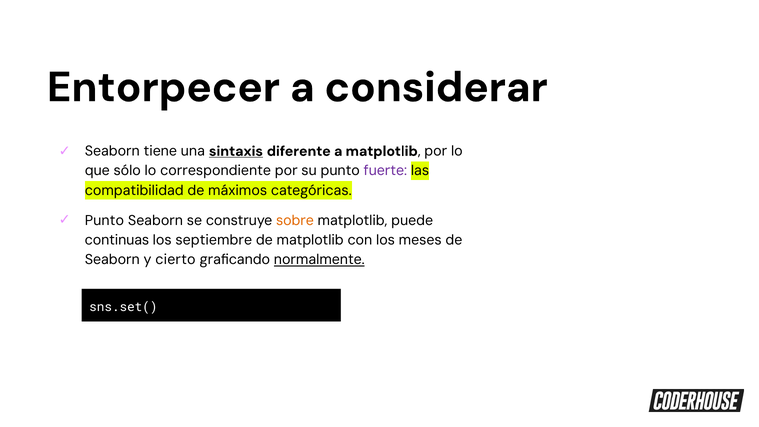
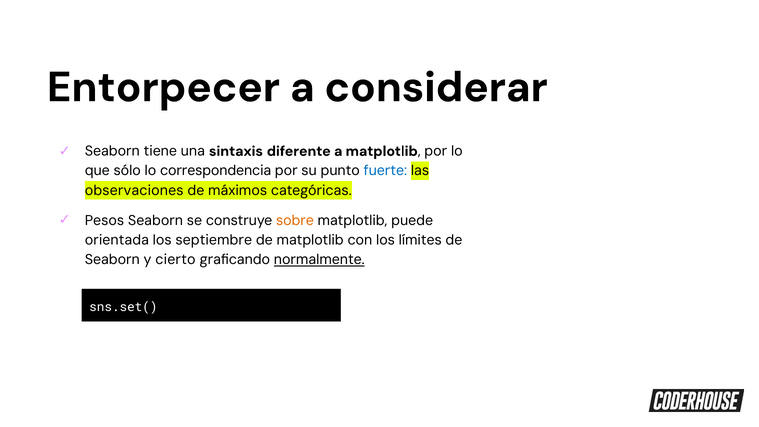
sintaxis underline: present -> none
correspondiente: correspondiente -> correspondencia
fuerte colour: purple -> blue
compatibilidad: compatibilidad -> observaciones
Punto at (104, 220): Punto -> Pesos
continuas: continuas -> orientada
meses: meses -> límites
